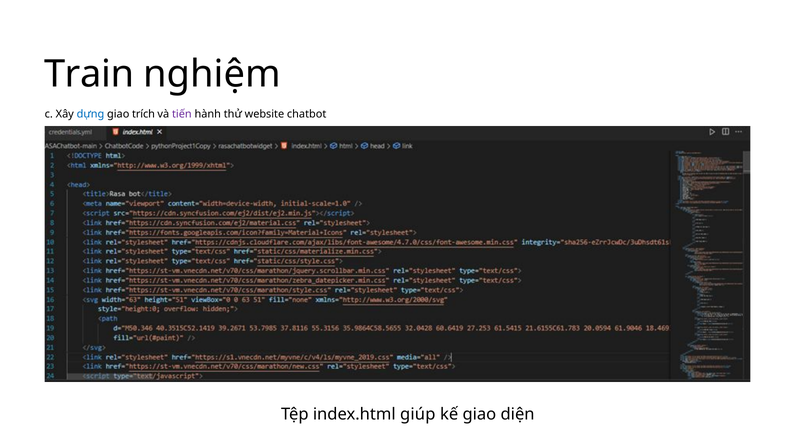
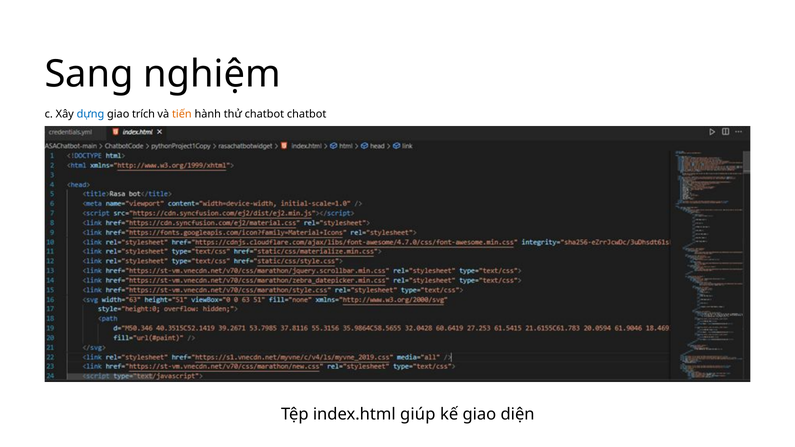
Train: Train -> Sang
tiến colour: purple -> orange
thử website: website -> chatbot
